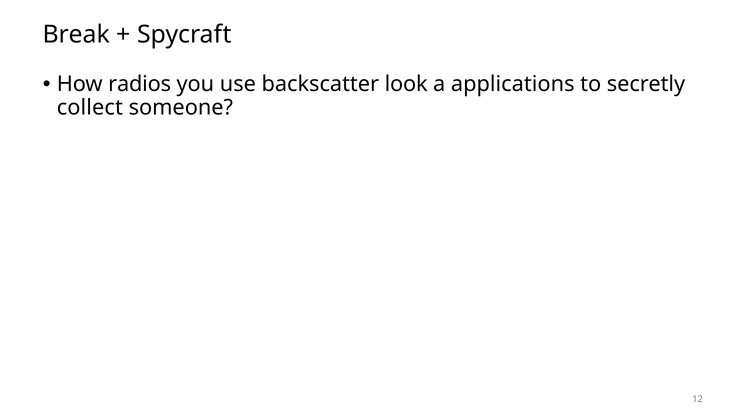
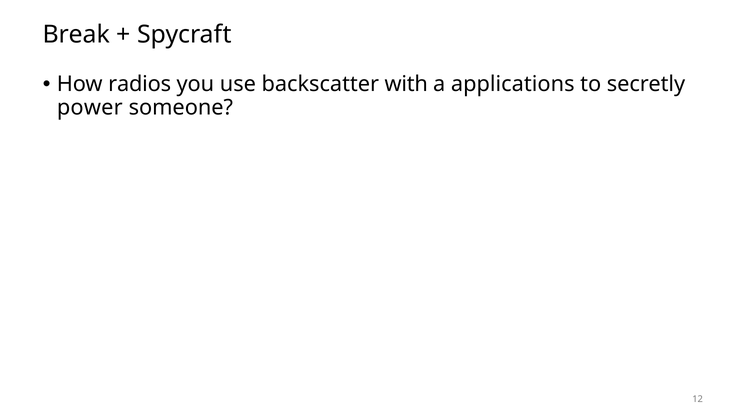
look: look -> with
collect: collect -> power
